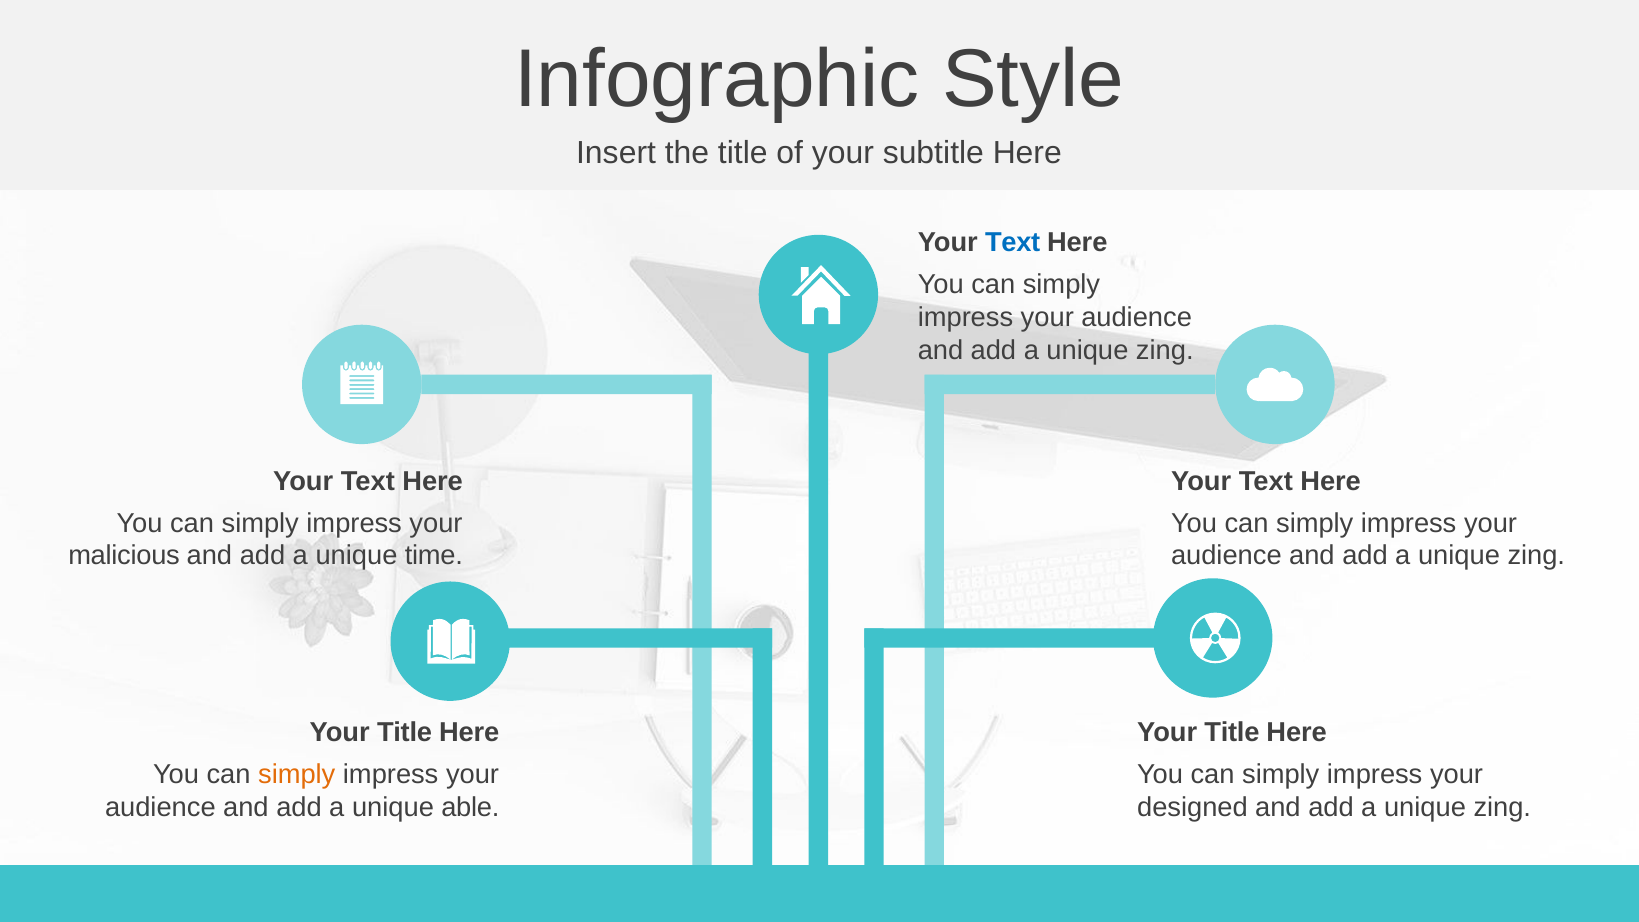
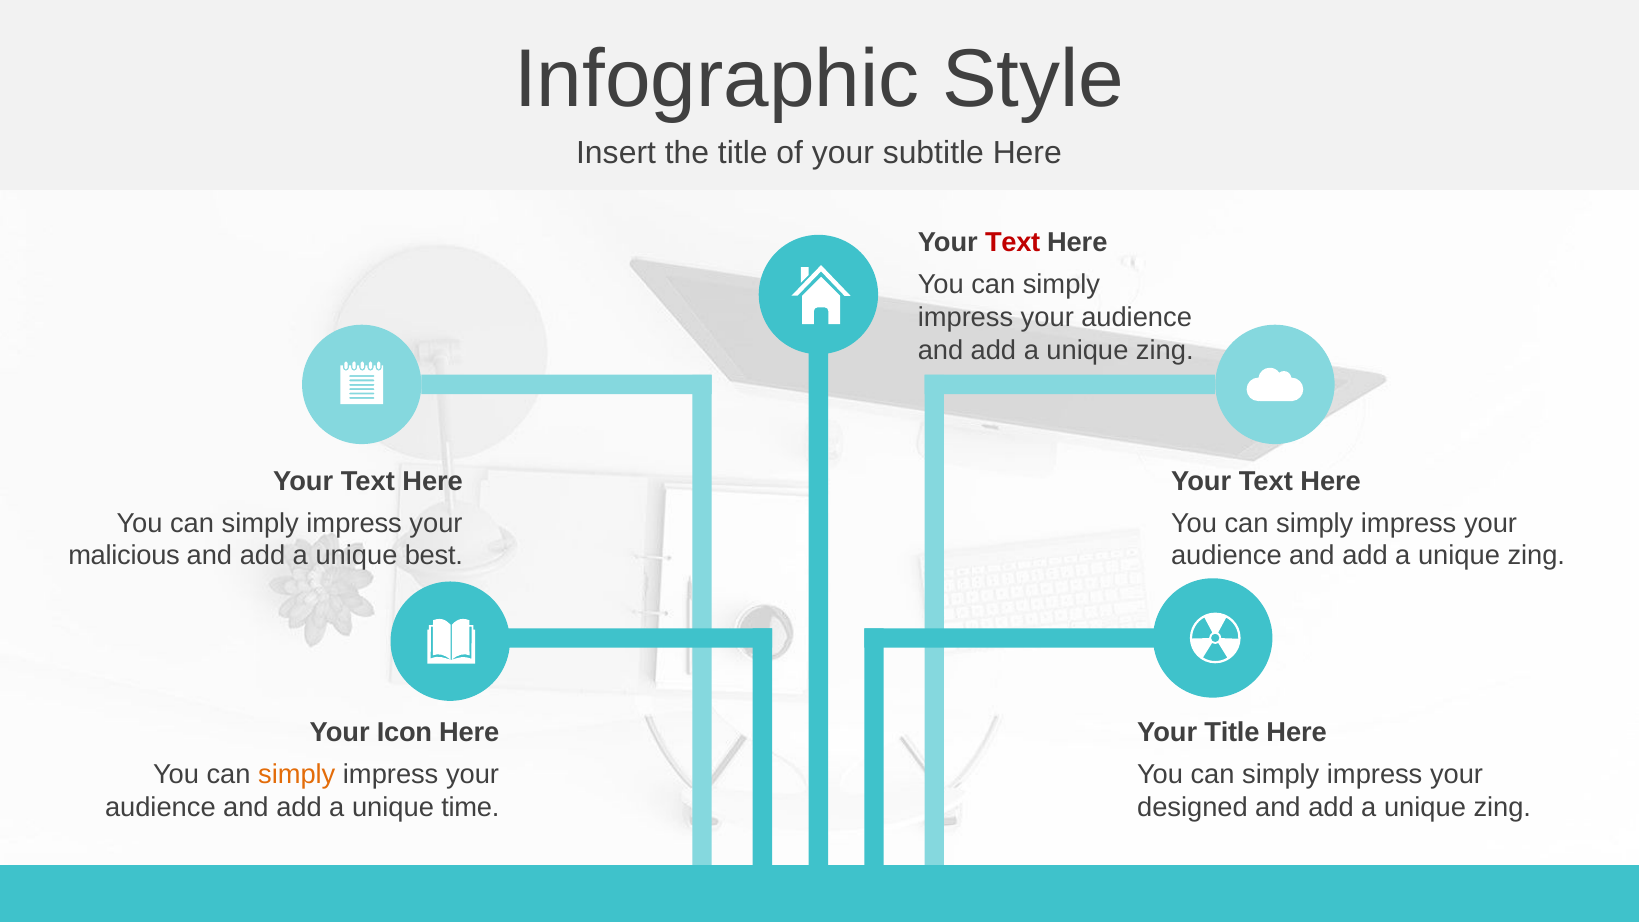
Text at (1013, 242) colour: blue -> red
time: time -> best
Title at (405, 733): Title -> Icon
able: able -> time
